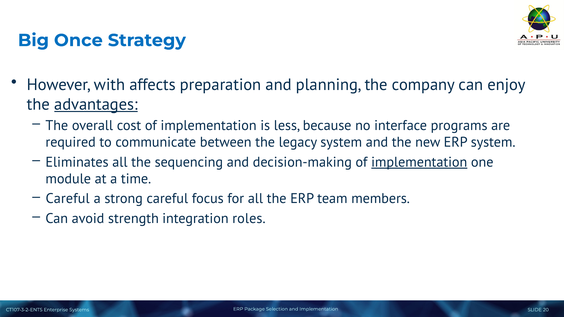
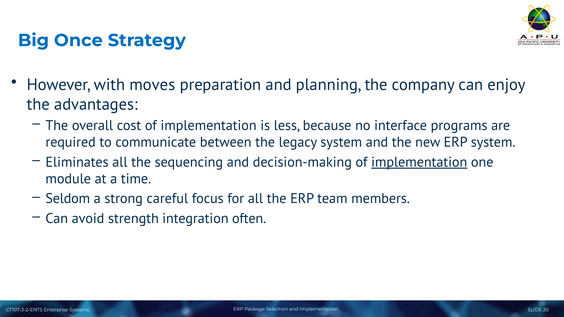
affects: affects -> moves
advantages underline: present -> none
Careful at (68, 199): Careful -> Seldom
roles: roles -> often
